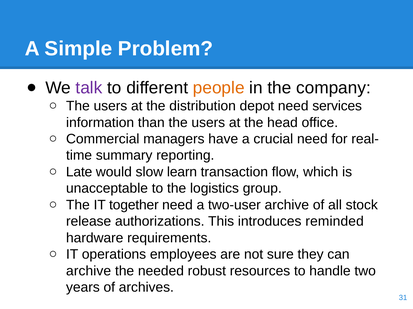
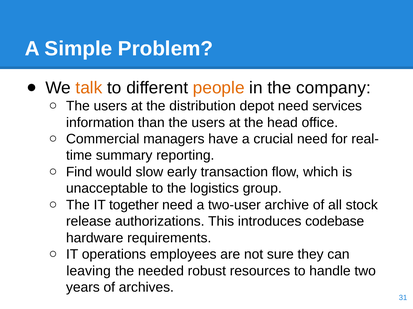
talk colour: purple -> orange
Late: Late -> Find
learn: learn -> early
reminded: reminded -> codebase
archive at (89, 271): archive -> leaving
